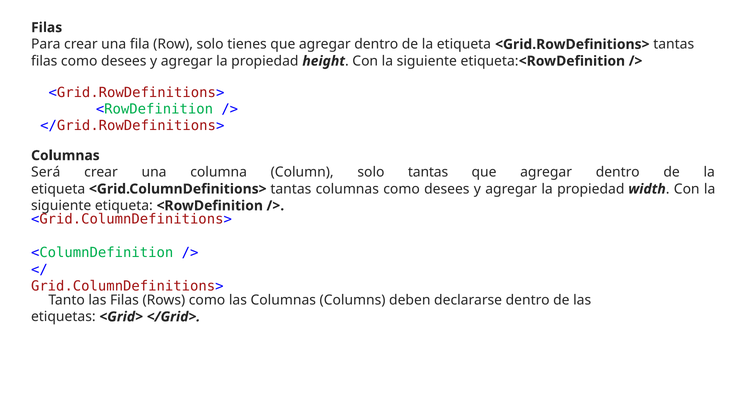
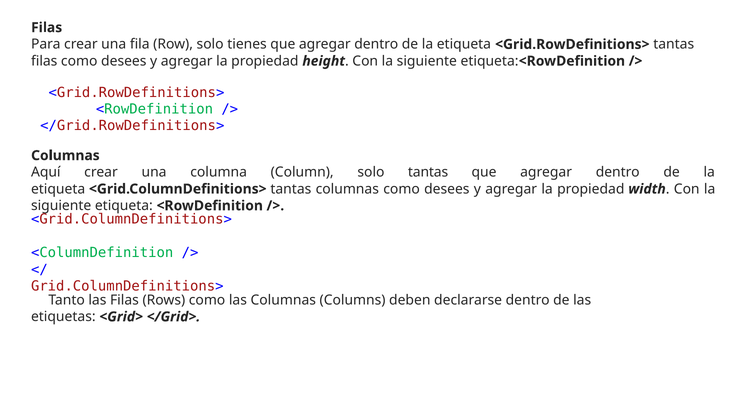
Será: Será -> Aquí
